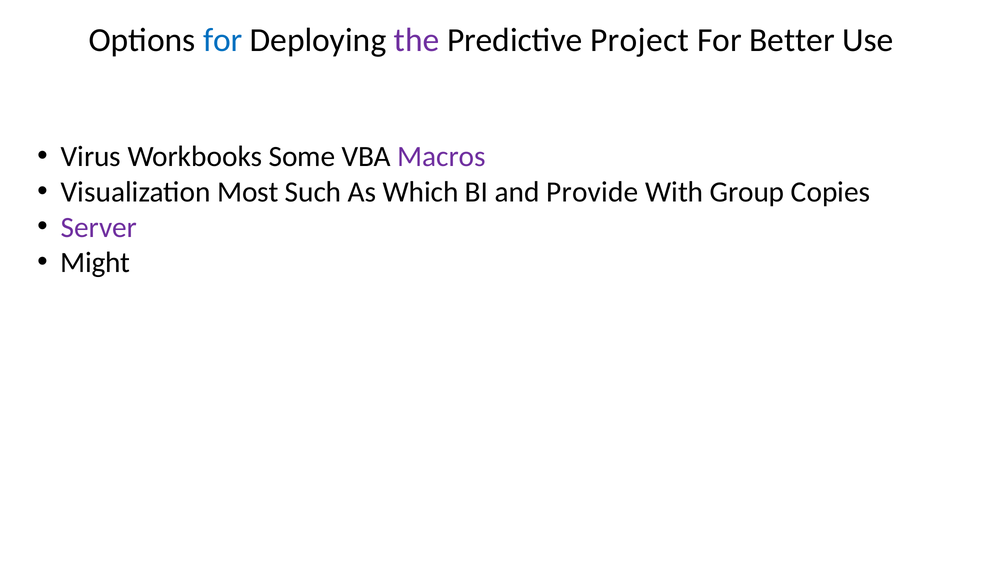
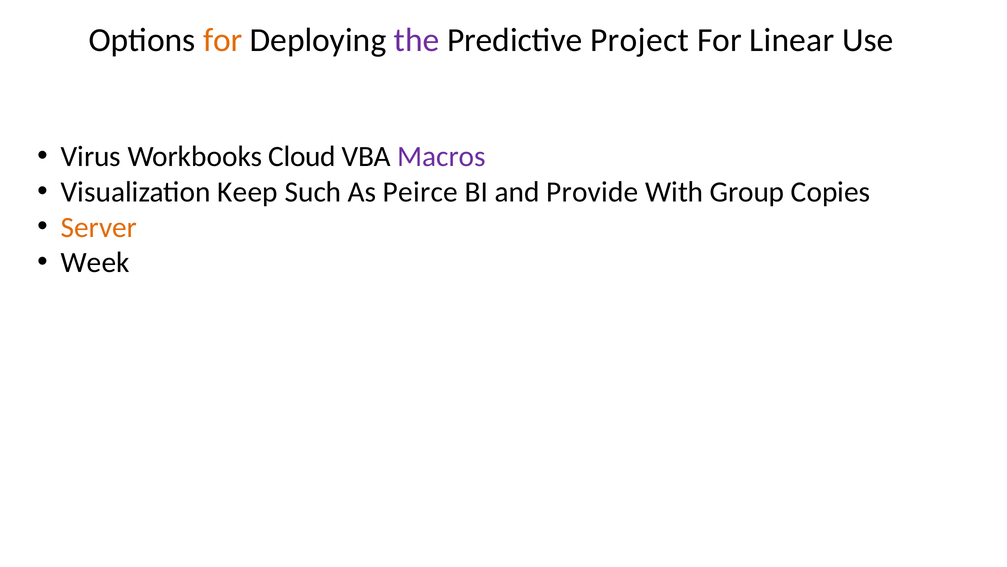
for at (223, 40) colour: blue -> orange
Better: Better -> Linear
Some: Some -> Cloud
Most: Most -> Keep
Which: Which -> Peirce
Server colour: purple -> orange
Might: Might -> Week
